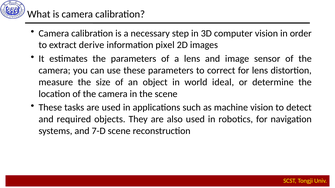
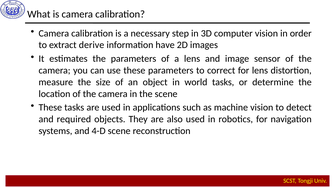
pixel: pixel -> have
world ideal: ideal -> tasks
7-D: 7-D -> 4-D
